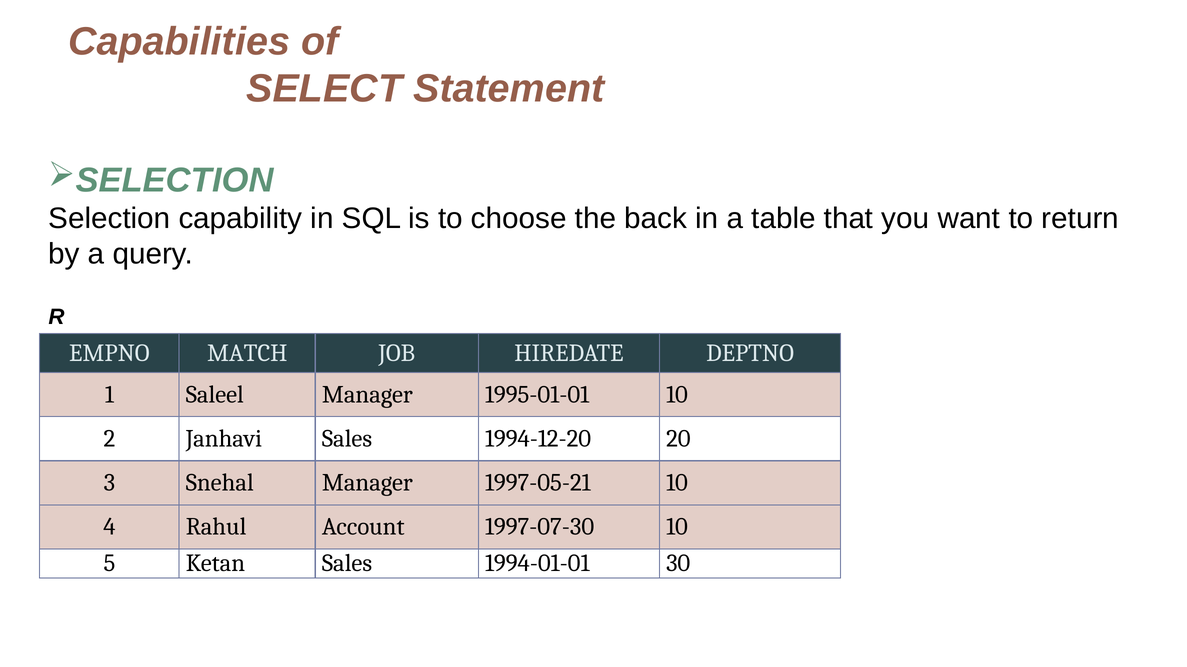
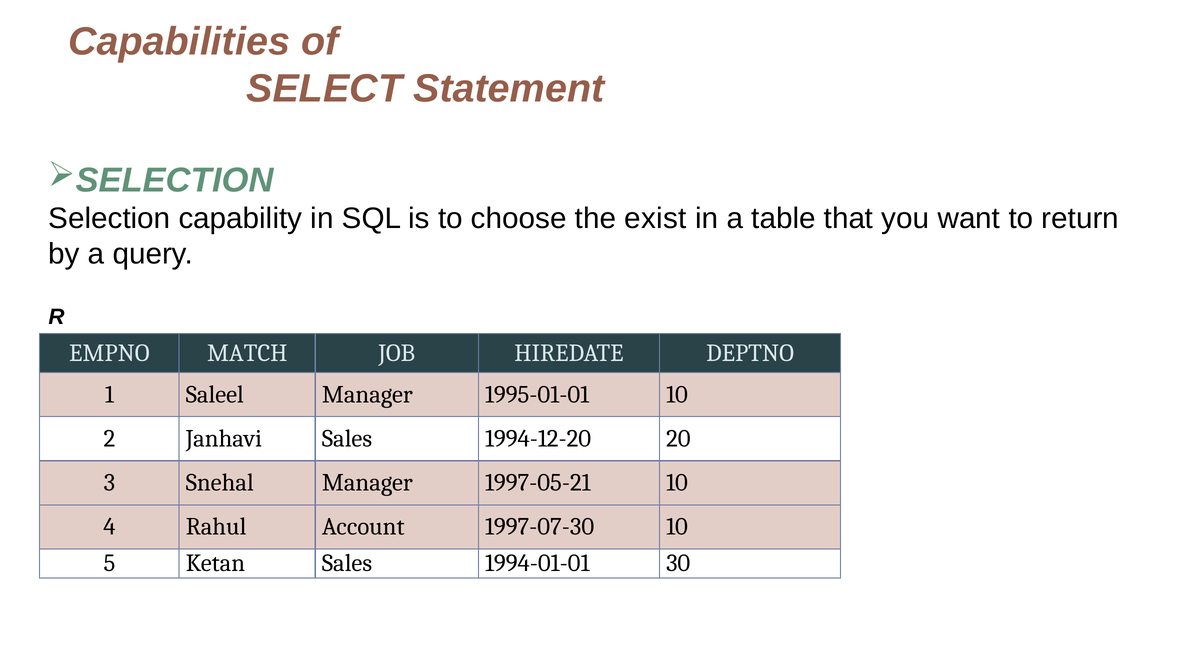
back: back -> exist
